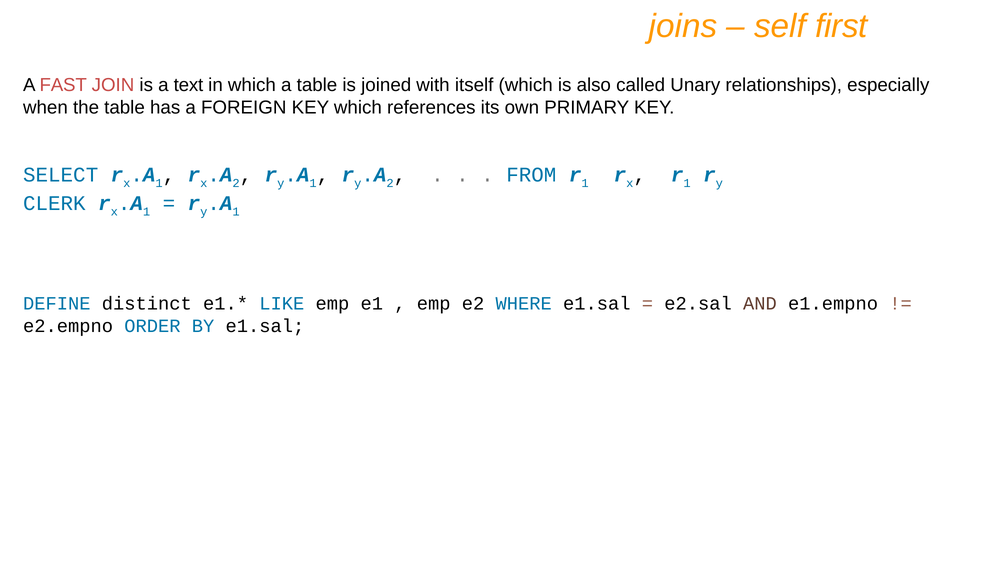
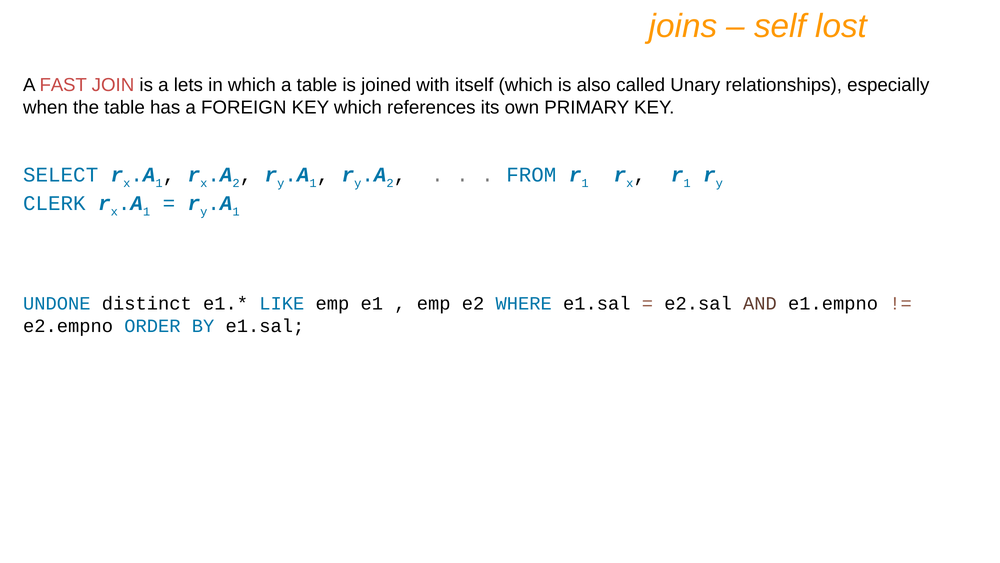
first: first -> lost
text: text -> lets
DEFINE: DEFINE -> UNDONE
